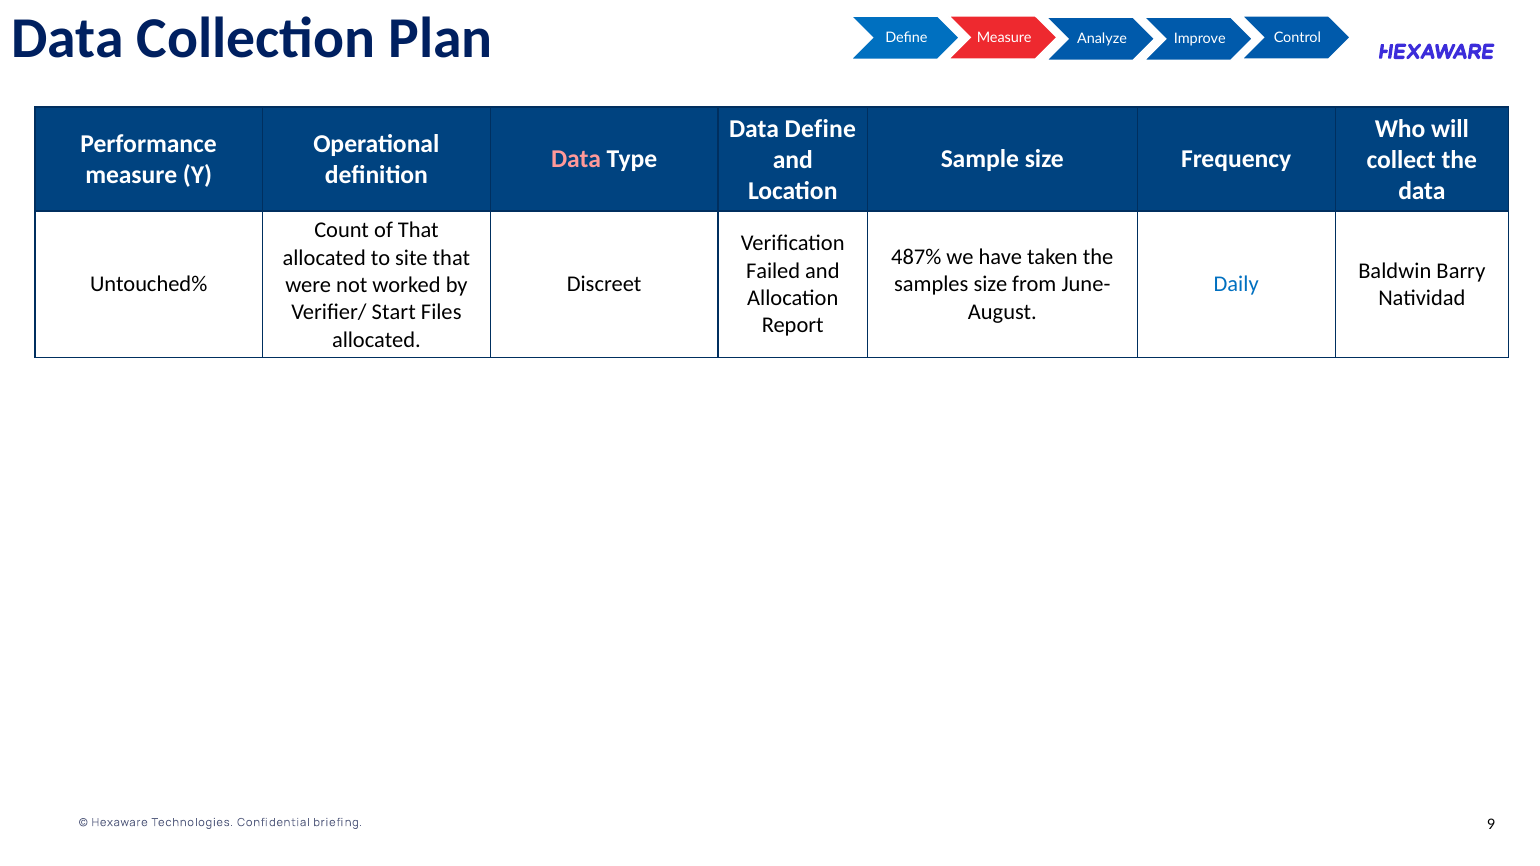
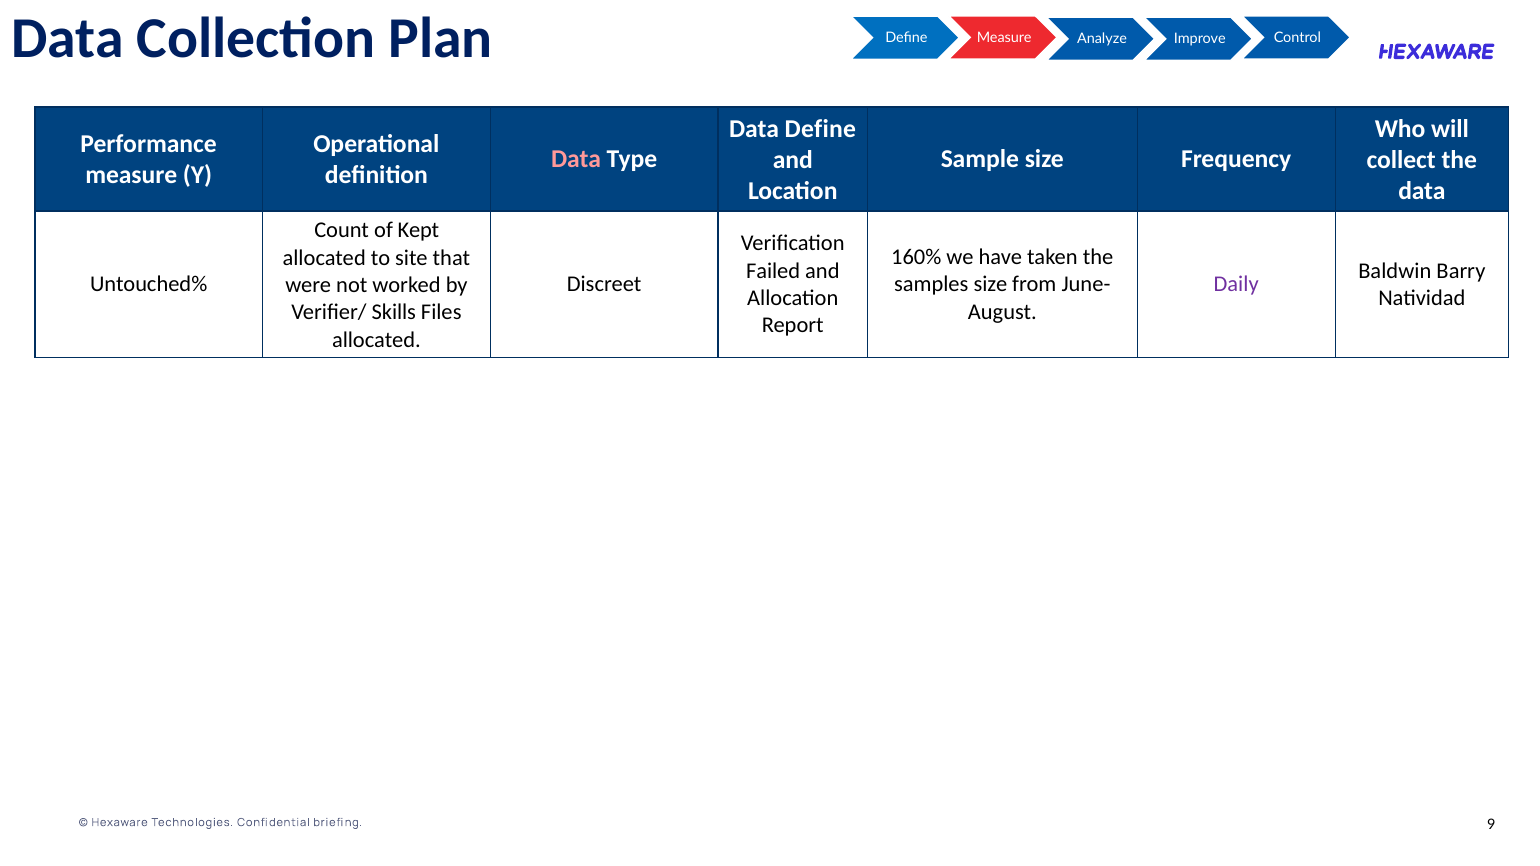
of That: That -> Kept
487%: 487% -> 160%
Daily colour: blue -> purple
Start: Start -> Skills
